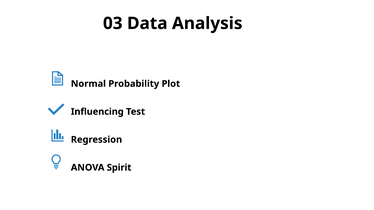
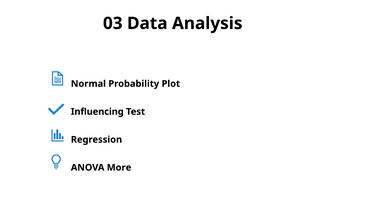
Spirit: Spirit -> More
